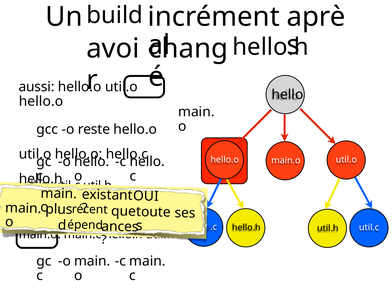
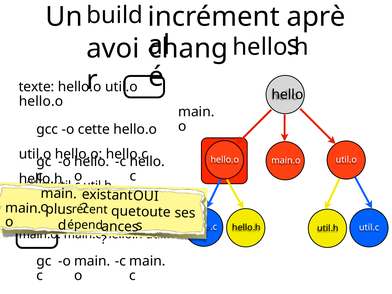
aussi: aussi -> texte
reste: reste -> cette
